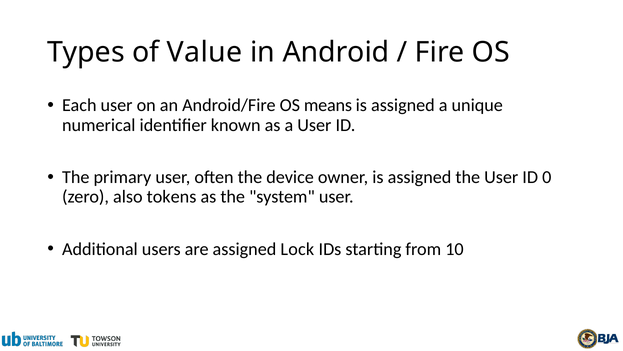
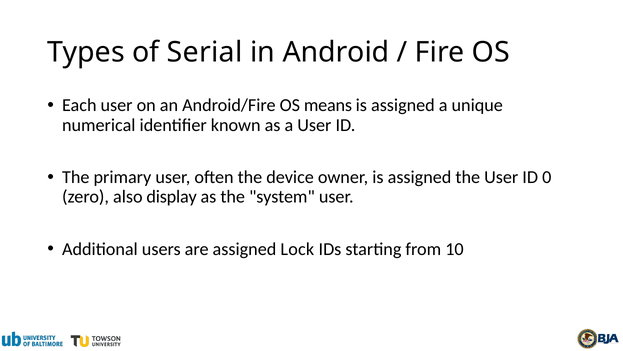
Value: Value -> Serial
tokens: tokens -> display
